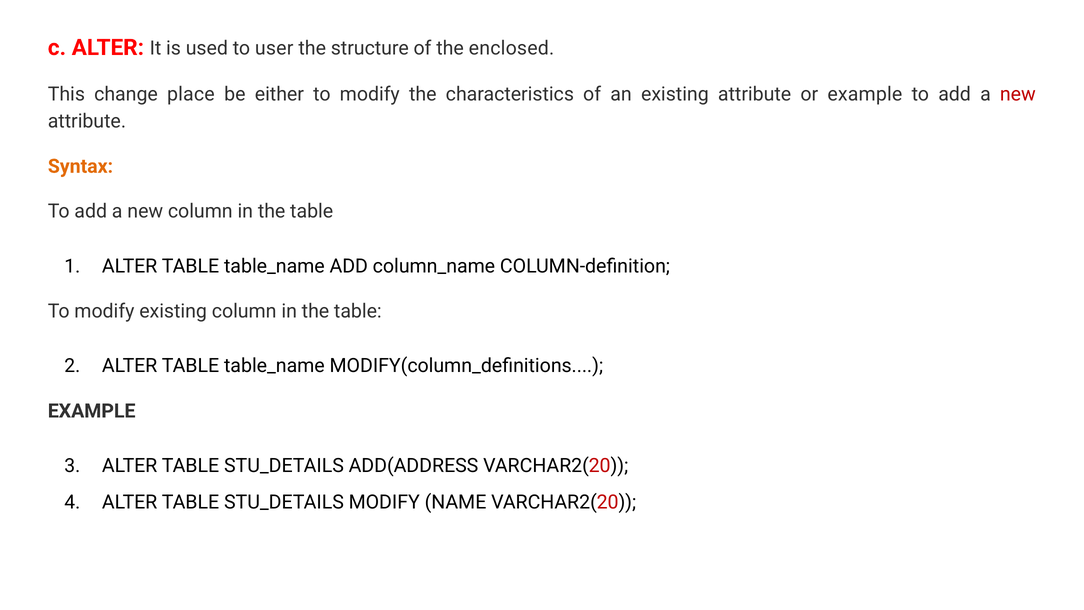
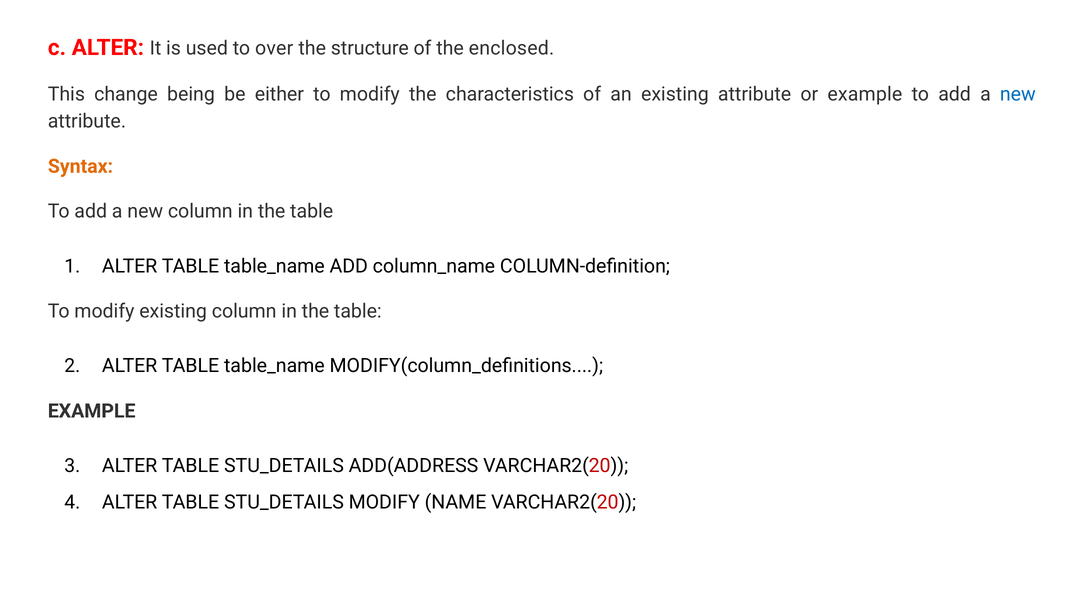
user: user -> over
place: place -> being
new at (1018, 94) colour: red -> blue
